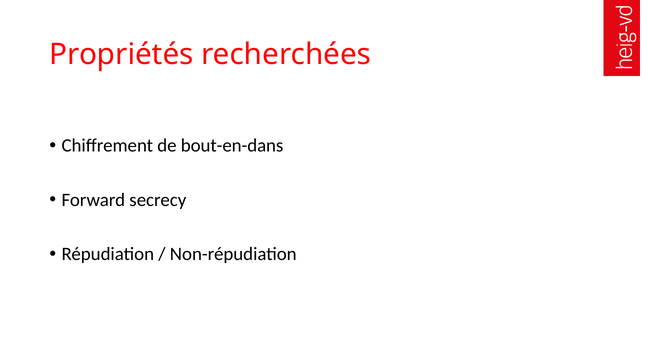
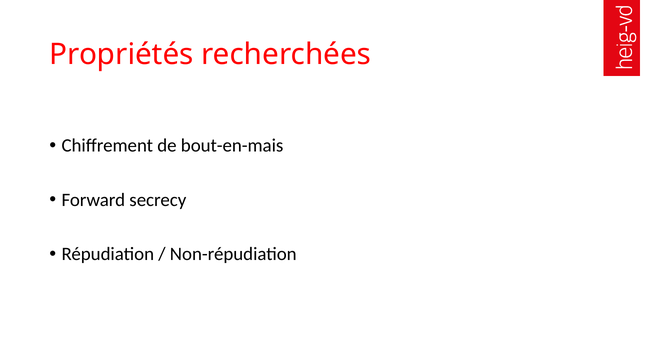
bout-en-dans: bout-en-dans -> bout-en-mais
